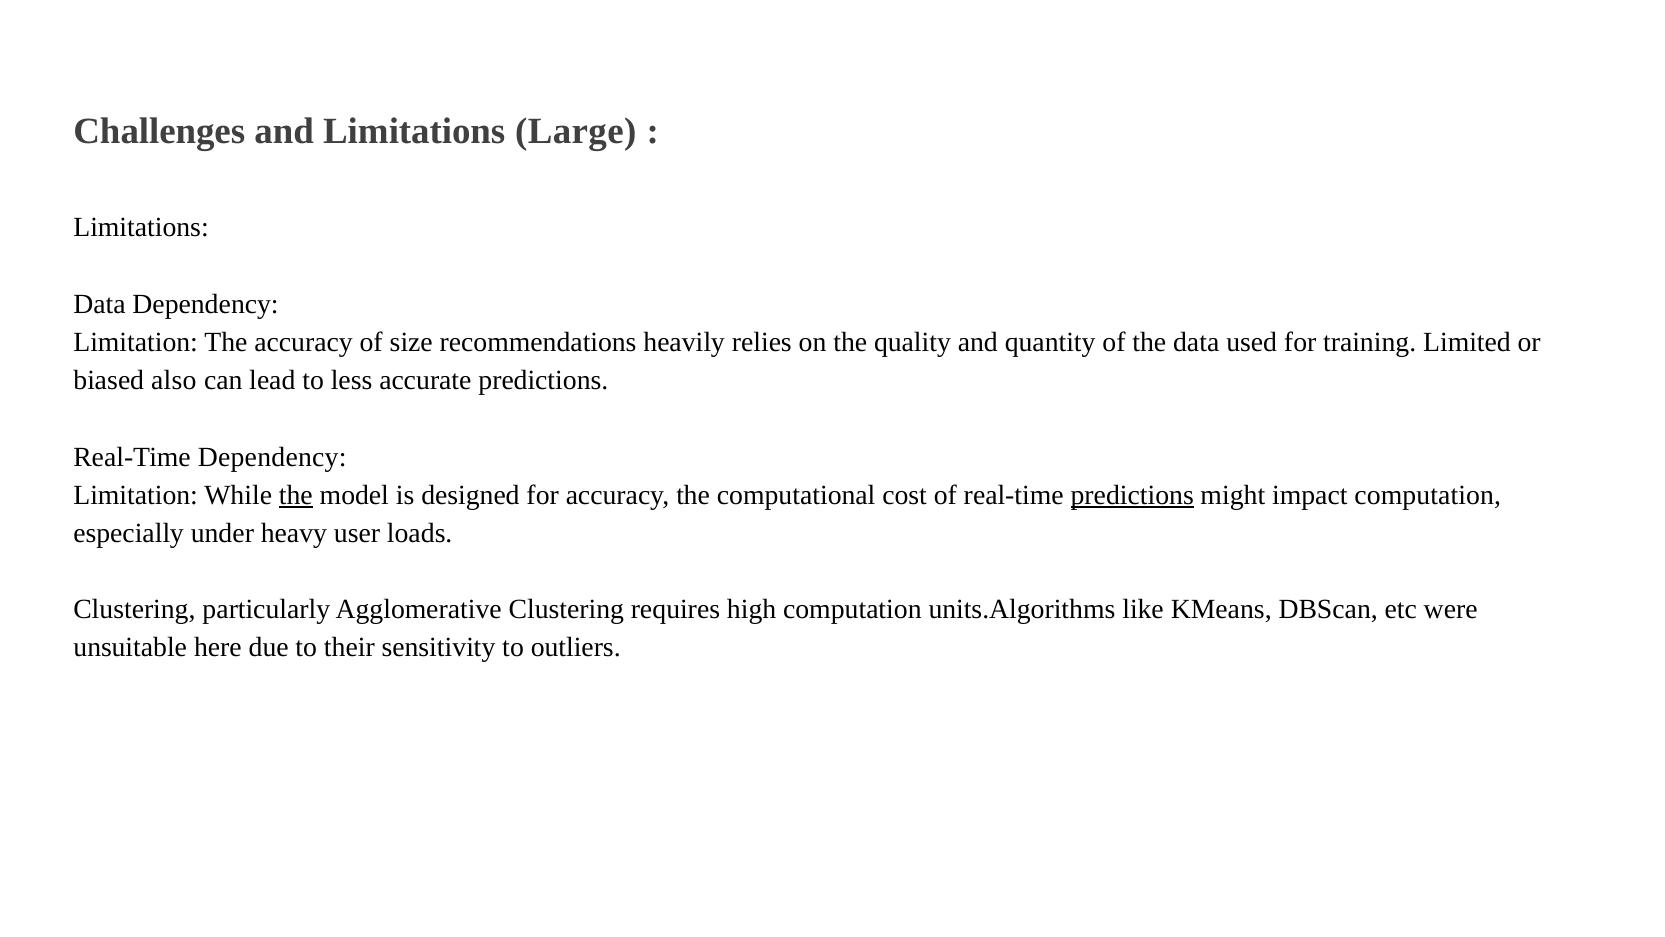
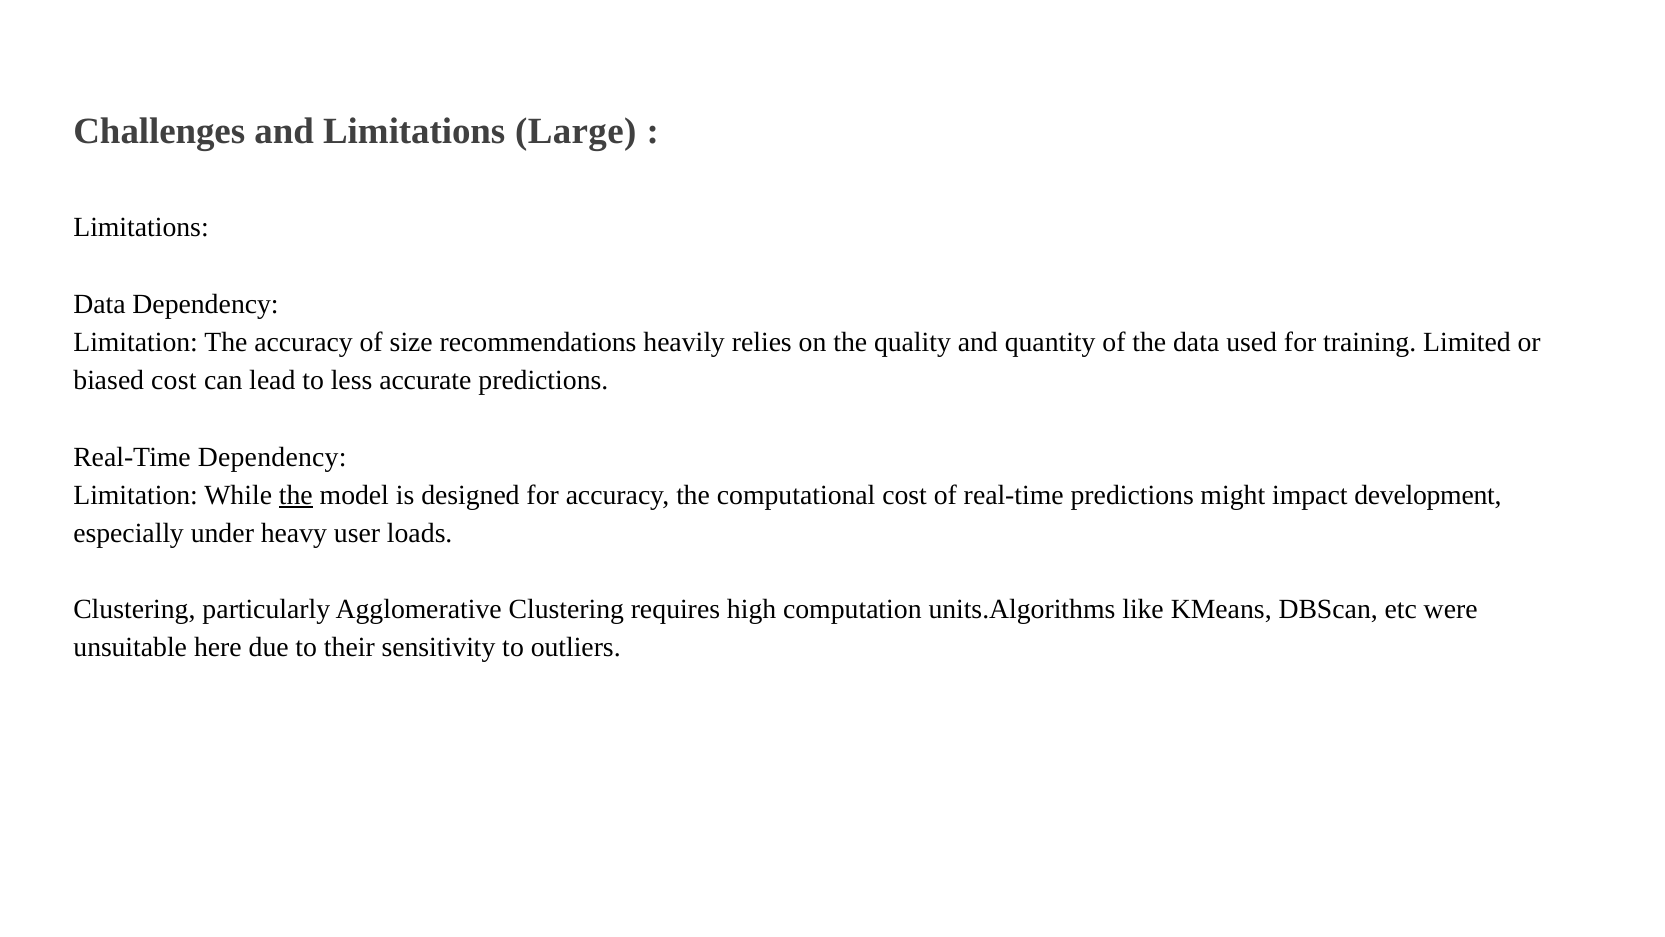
biased also: also -> cost
predictions at (1132, 495) underline: present -> none
impact computation: computation -> development
